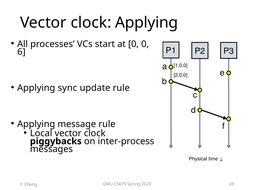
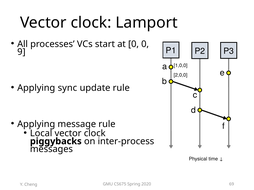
clock Applying: Applying -> Lamport
6: 6 -> 9
